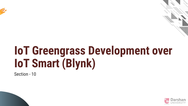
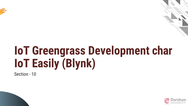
over: over -> char
Smart: Smart -> Easily
